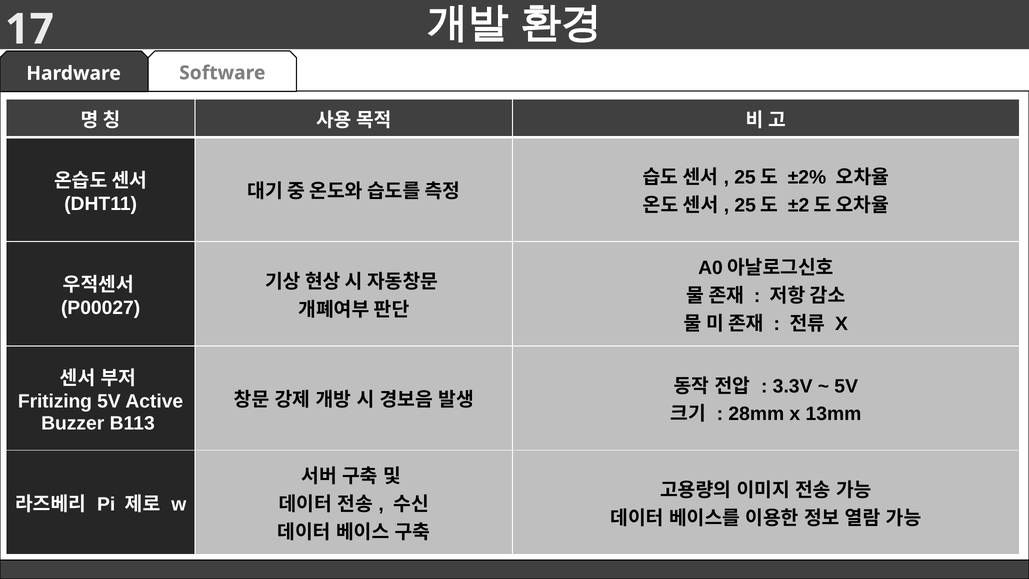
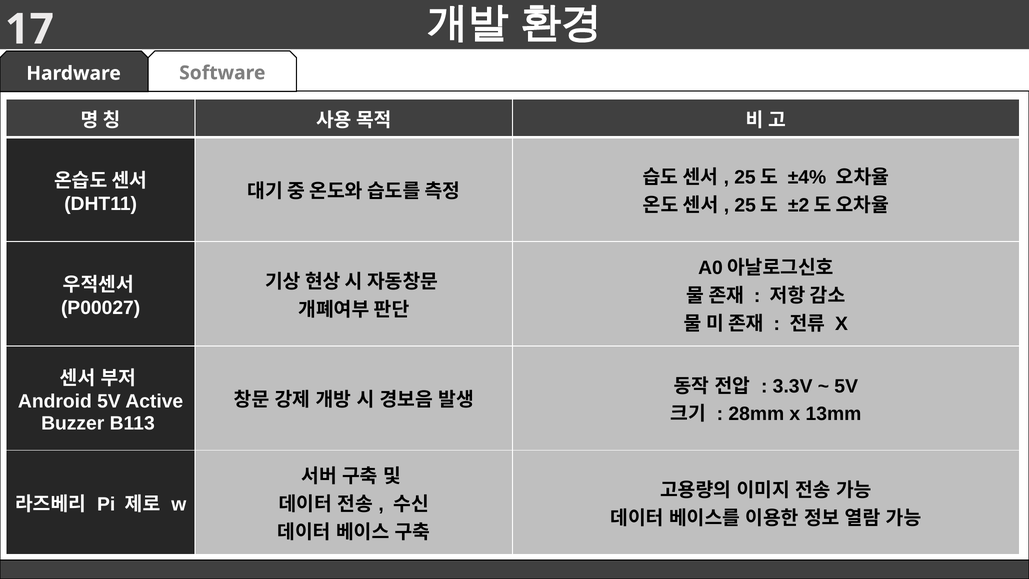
±2%: ±2% -> ±4%
Fritizing: Fritizing -> Android
